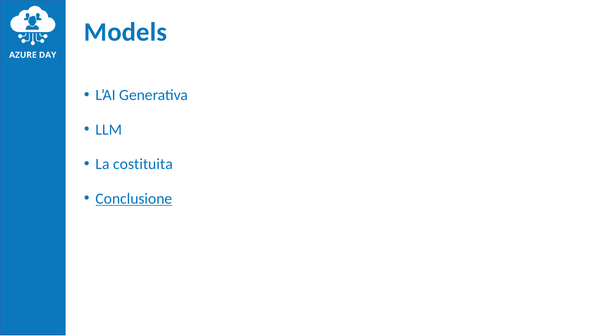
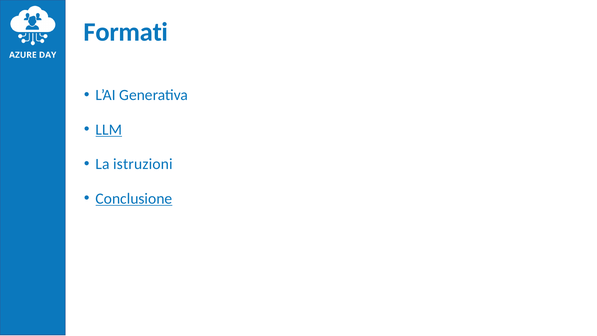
Models: Models -> Formati
LLM underline: none -> present
costituita: costituita -> istruzioni
